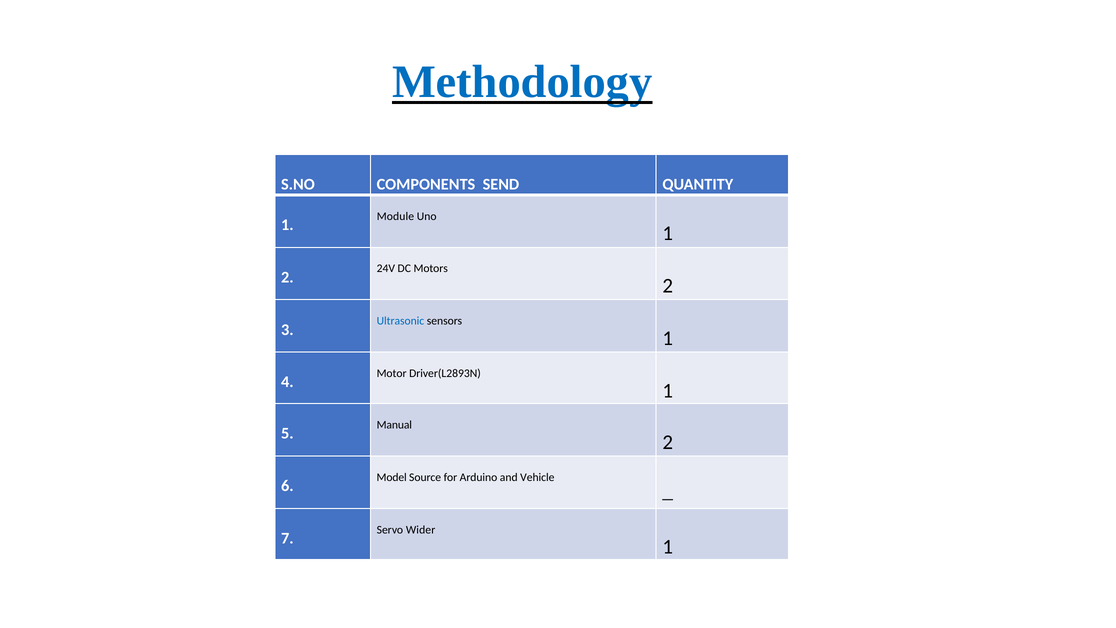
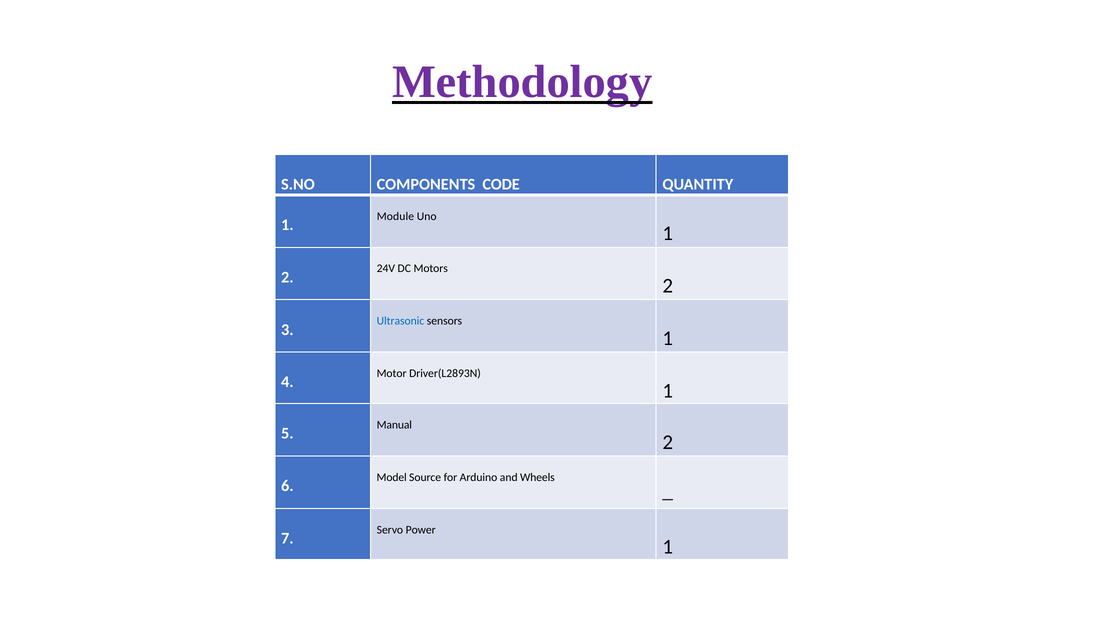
Methodology colour: blue -> purple
SEND: SEND -> CODE
Vehicle: Vehicle -> Wheels
Wider: Wider -> Power
